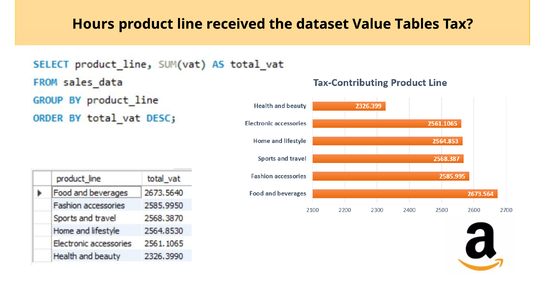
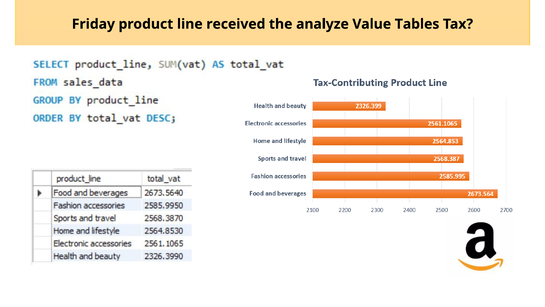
Hours: Hours -> Friday
dataset: dataset -> analyze
